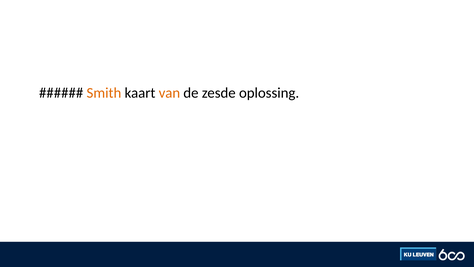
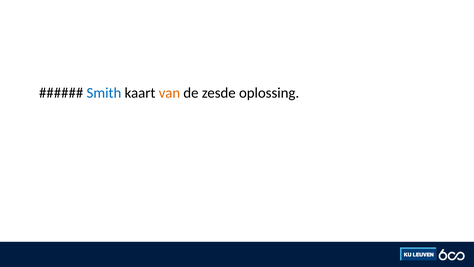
Smith colour: orange -> blue
